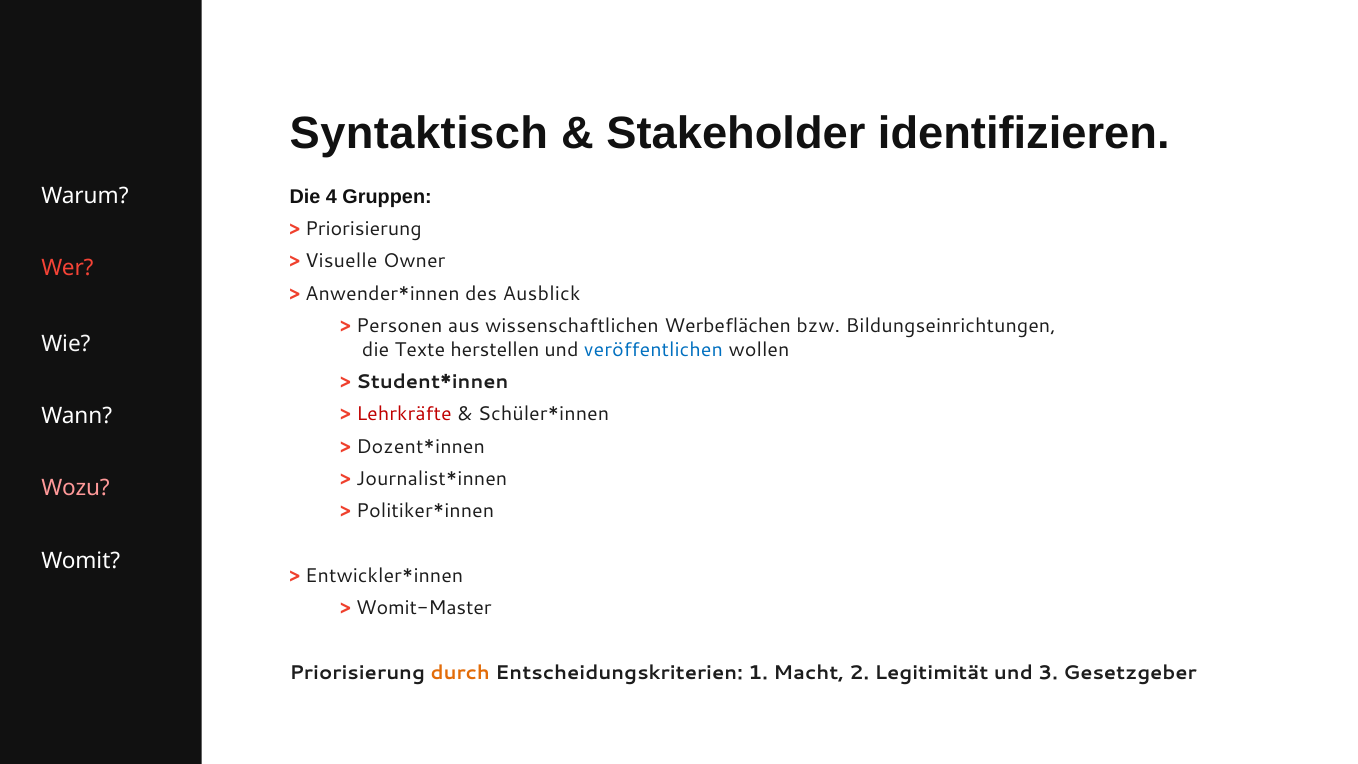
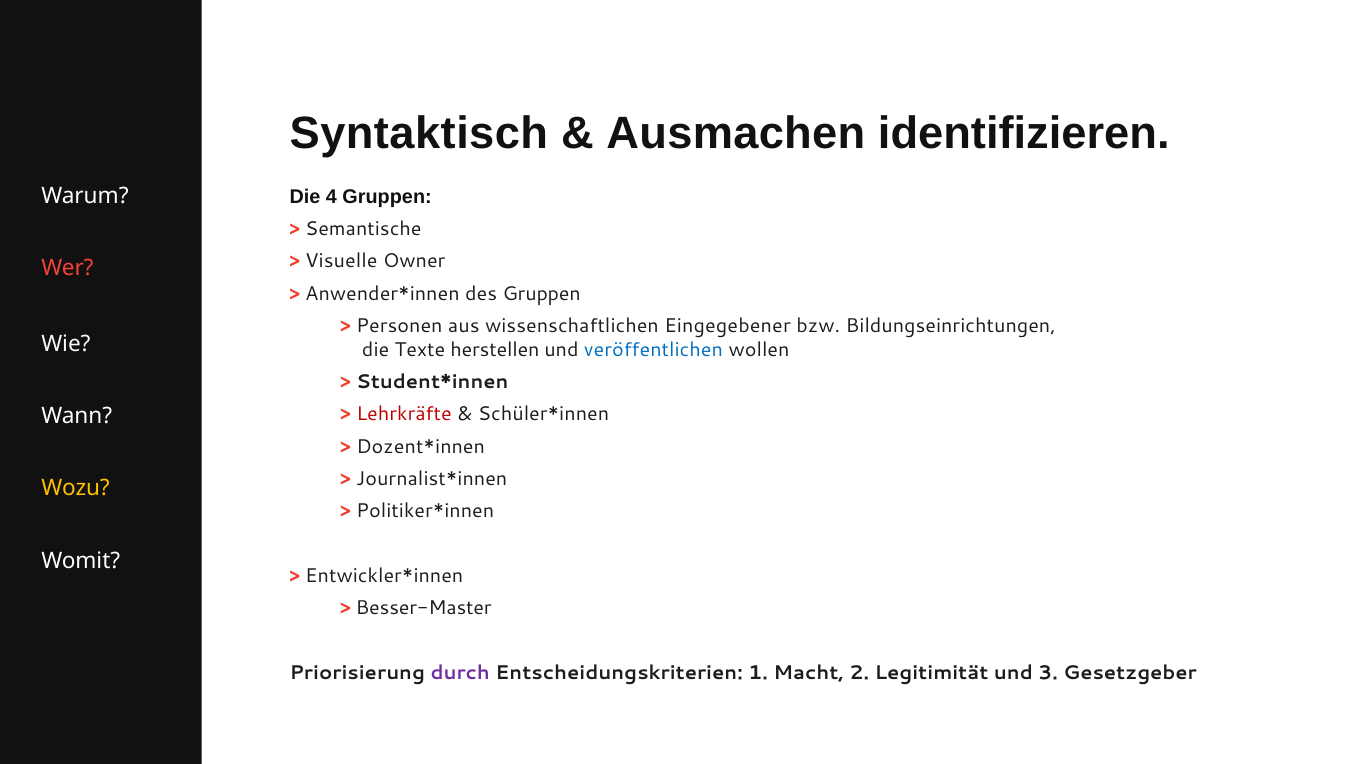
Stakeholder: Stakeholder -> Ausmachen
Priorisierung at (363, 229): Priorisierung -> Semantische
des Ausblick: Ausblick -> Gruppen
Werbeflächen: Werbeflächen -> Eingegebener
Wozu colour: pink -> yellow
Womit-Master: Womit-Master -> Besser-Master
durch colour: orange -> purple
